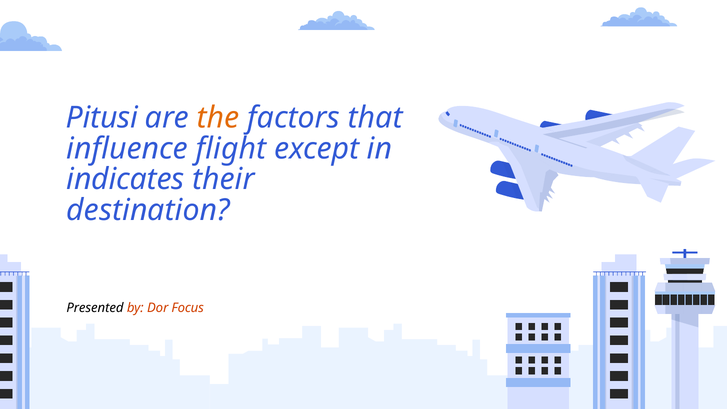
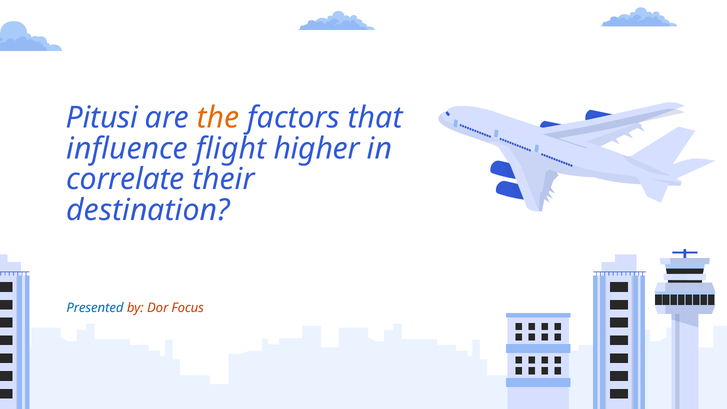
except: except -> higher
indicates: indicates -> correlate
Presented colour: black -> blue
